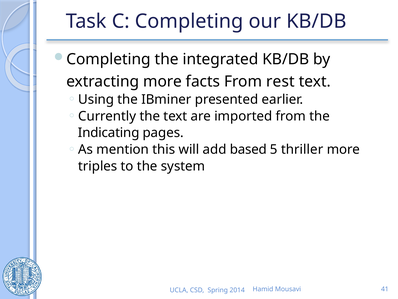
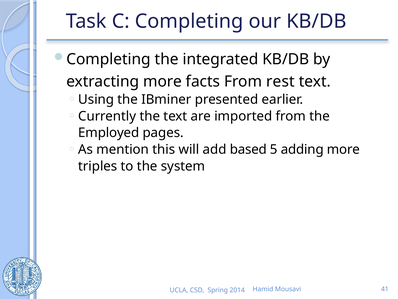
Indicating: Indicating -> Employed
thriller: thriller -> adding
